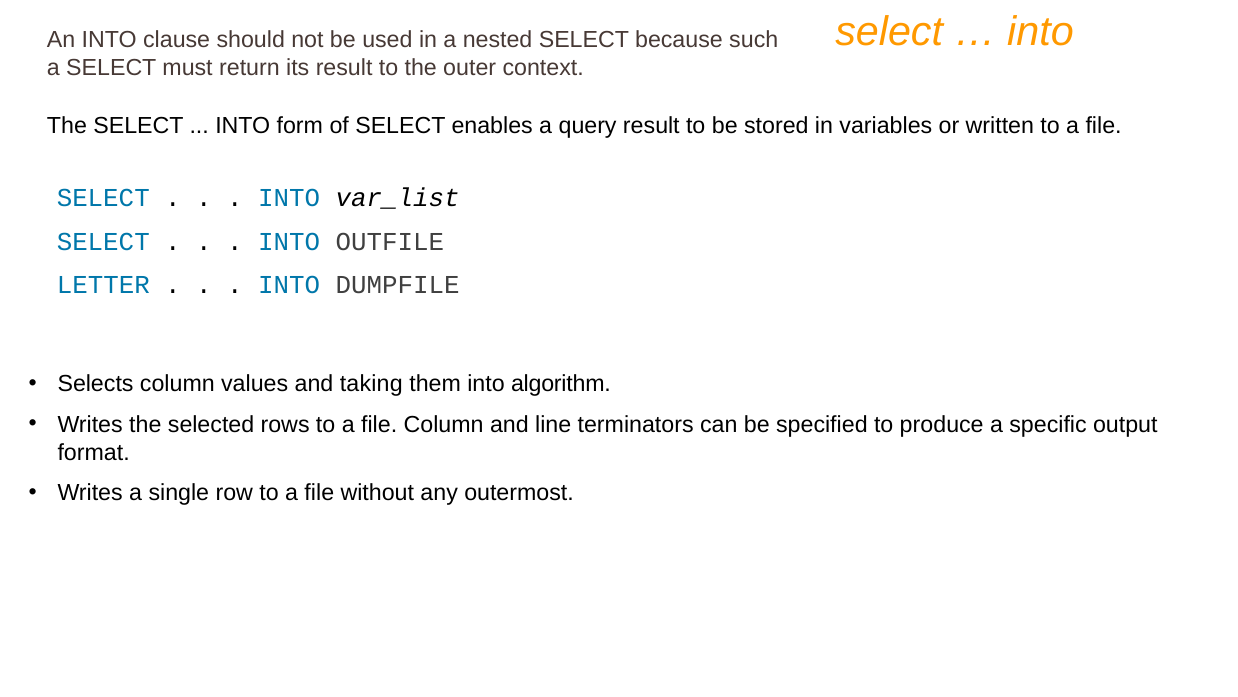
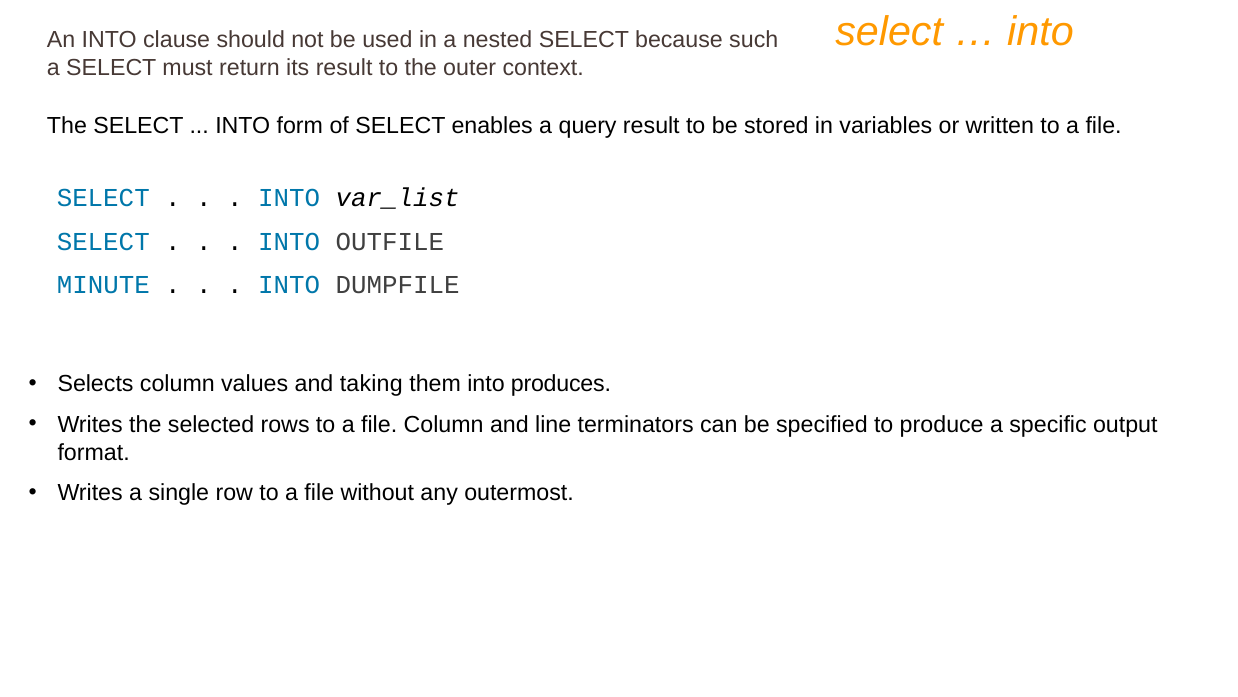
LETTER: LETTER -> MINUTE
algorithm: algorithm -> produces
